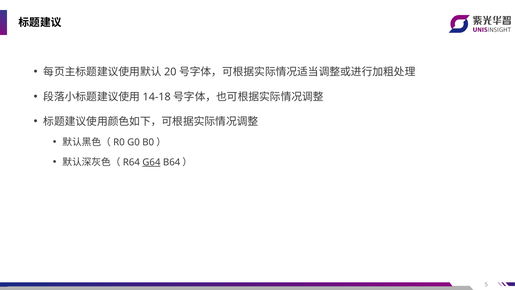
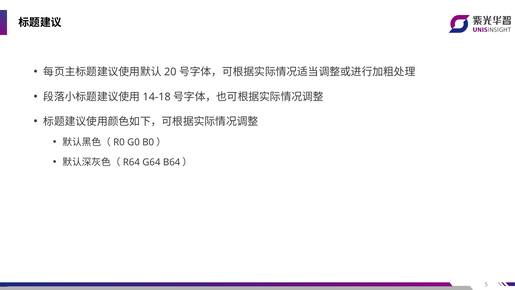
G64 underline: present -> none
